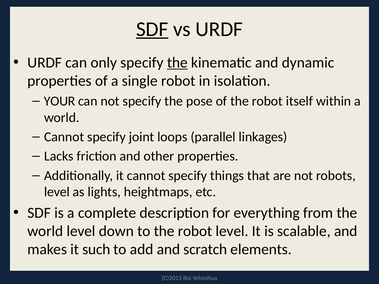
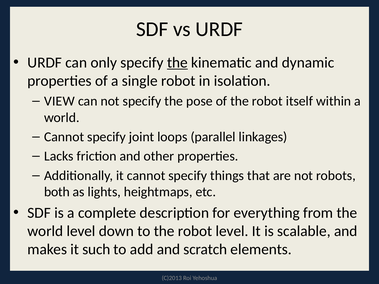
SDF at (152, 29) underline: present -> none
YOUR: YOUR -> VIEW
level at (57, 192): level -> both
